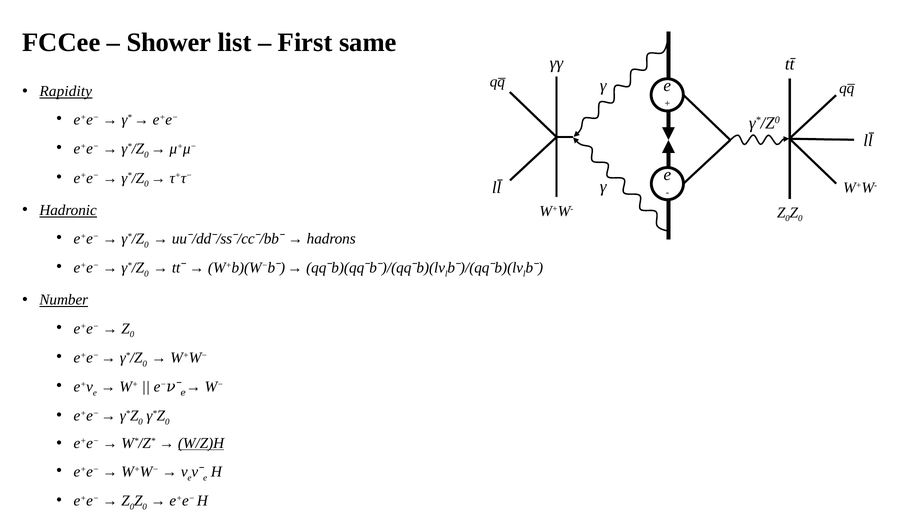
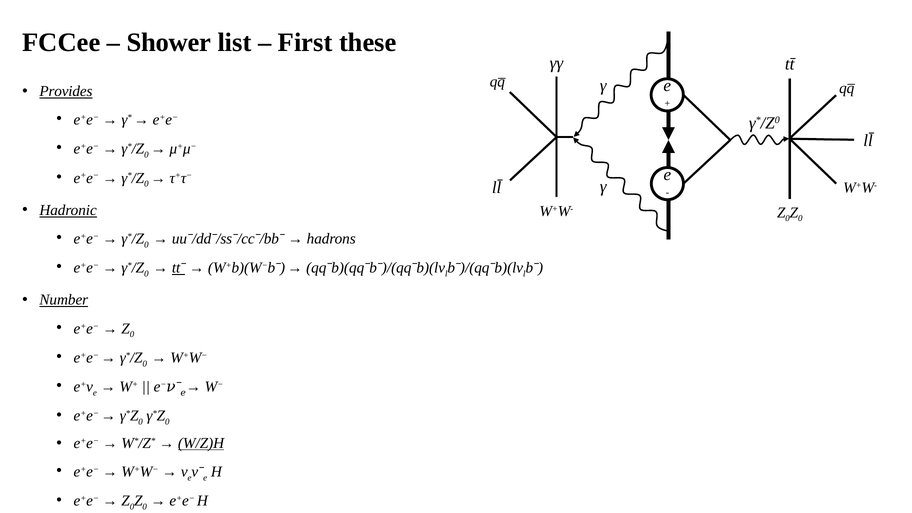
same: same -> these
Rapidity: Rapidity -> Provides
ttˉ underline: none -> present
